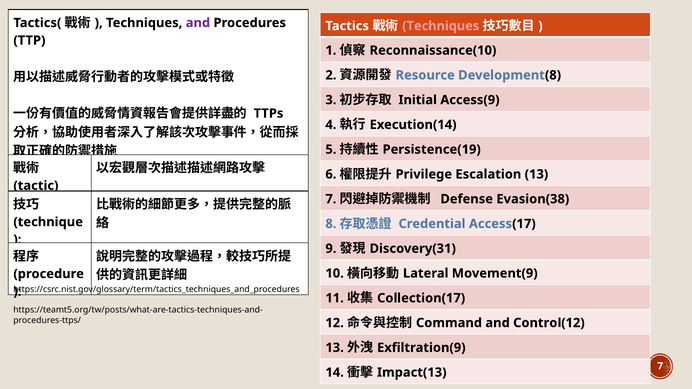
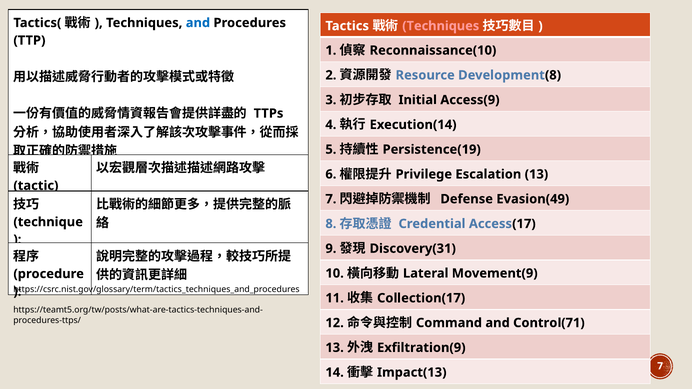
and at (198, 23) colour: purple -> blue
Evasion(38: Evasion(38 -> Evasion(49
Control(12: Control(12 -> Control(71
